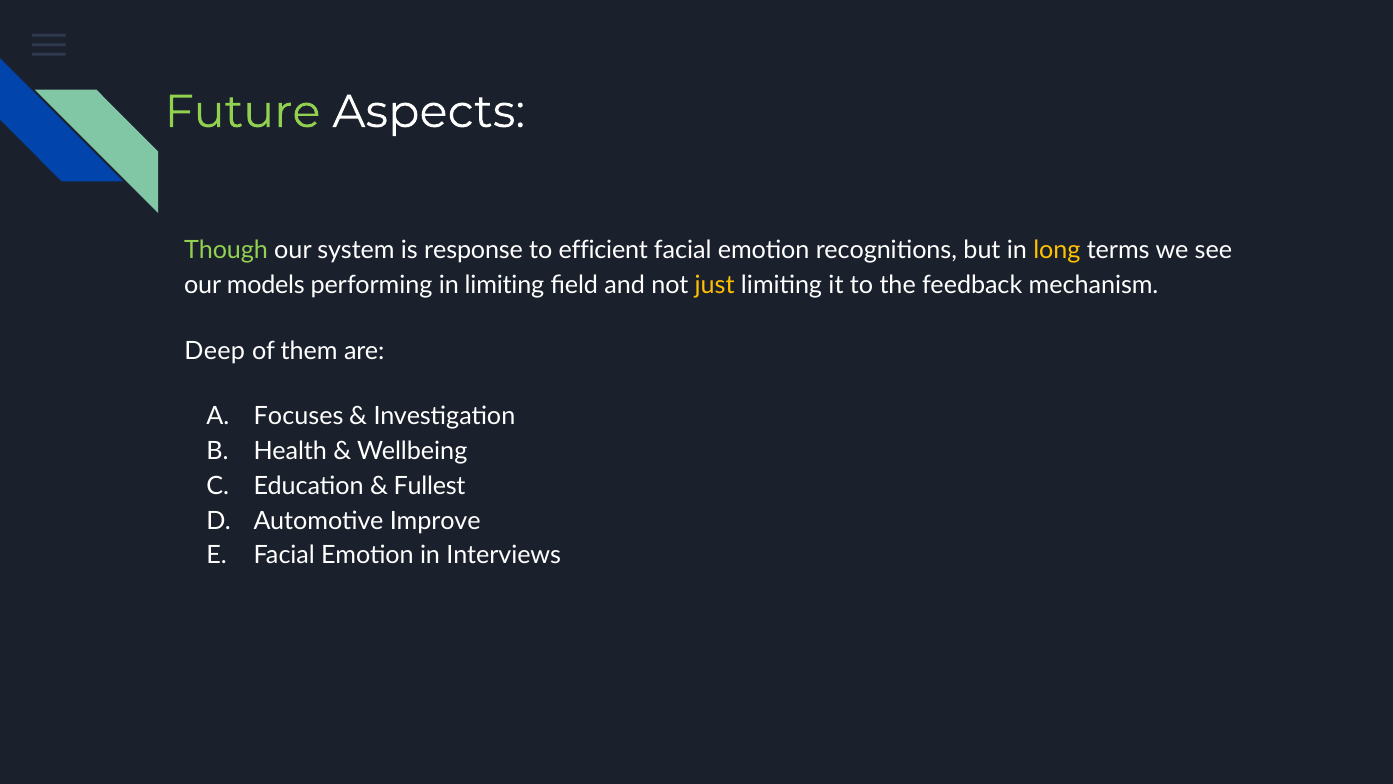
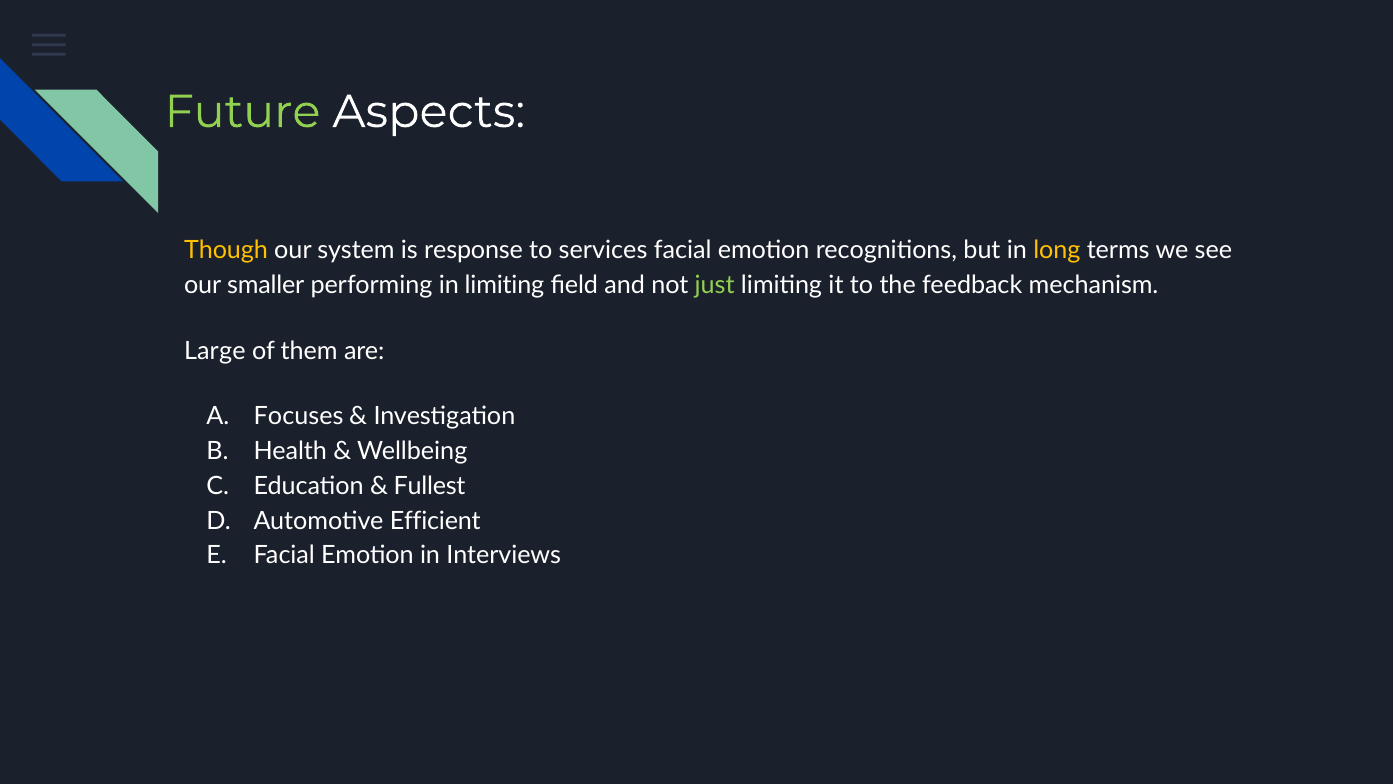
Though colour: light green -> yellow
efficient: efficient -> services
models: models -> smaller
just colour: yellow -> light green
Deep: Deep -> Large
Improve: Improve -> Efficient
